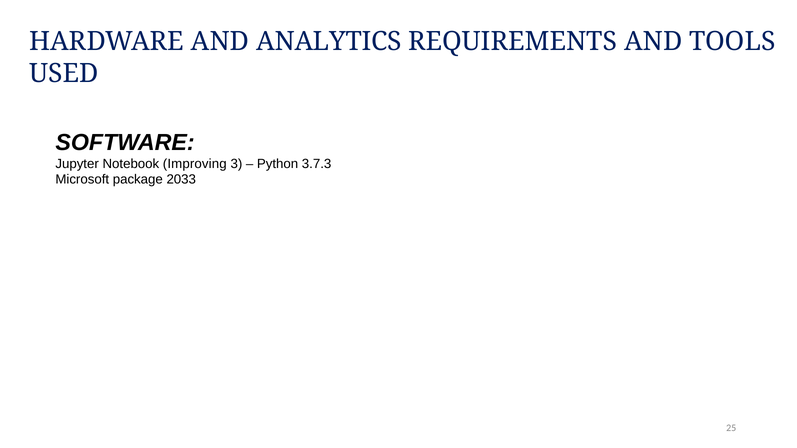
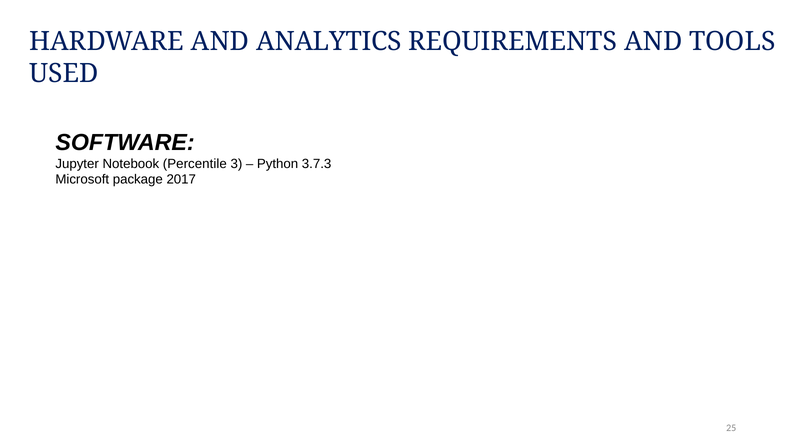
Improving: Improving -> Percentile
2033: 2033 -> 2017
